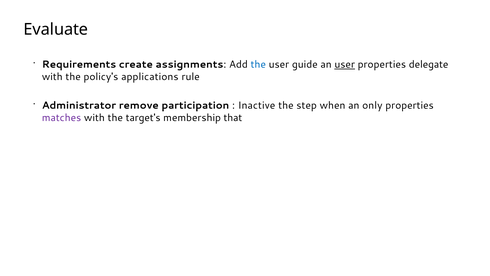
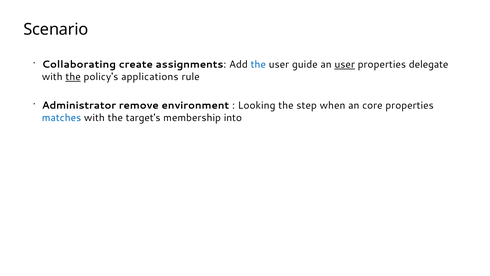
Evaluate: Evaluate -> Scenario
Requirements: Requirements -> Collaborating
the at (73, 77) underline: none -> present
participation: participation -> environment
Inactive: Inactive -> Looking
only: only -> core
matches colour: purple -> blue
that: that -> into
